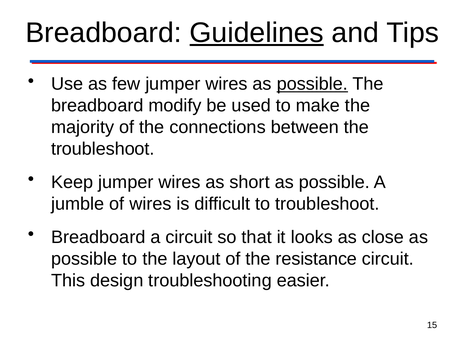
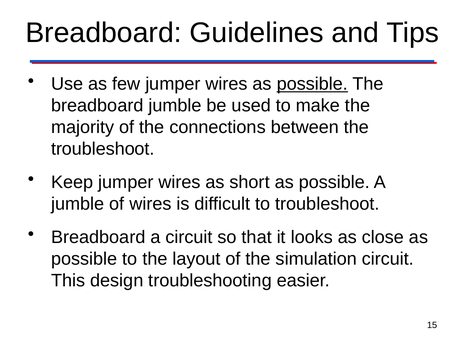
Guidelines underline: present -> none
breadboard modify: modify -> jumble
resistance: resistance -> simulation
